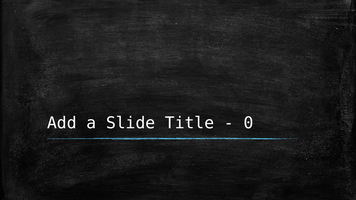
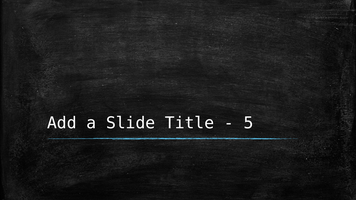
0: 0 -> 5
